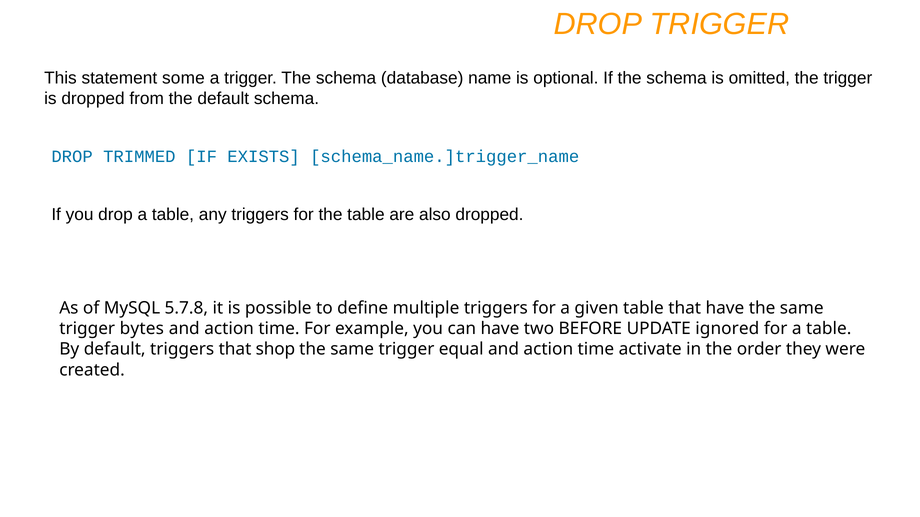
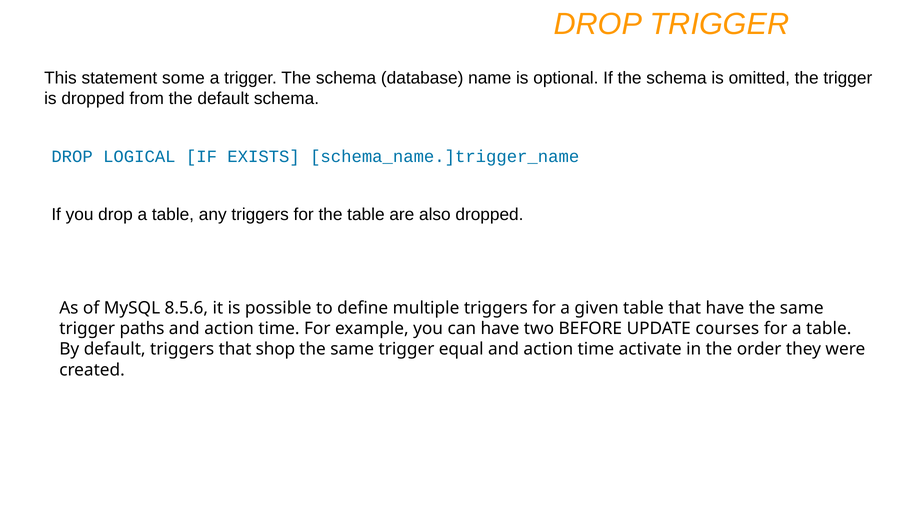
TRIMMED: TRIMMED -> LOGICAL
5.7.8: 5.7.8 -> 8.5.6
bytes: bytes -> paths
ignored: ignored -> courses
